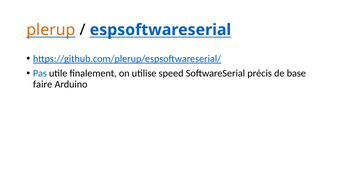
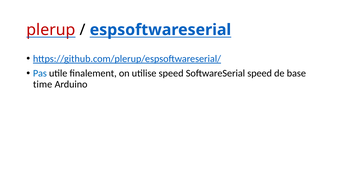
plerup colour: orange -> red
SoftwareSerial précis: précis -> speed
faire: faire -> time
